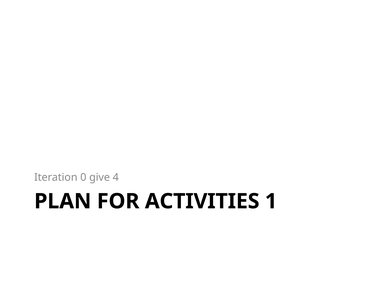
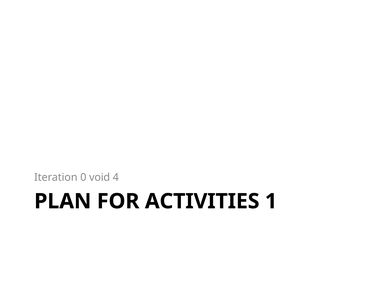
give: give -> void
